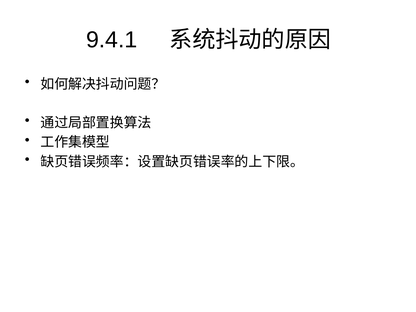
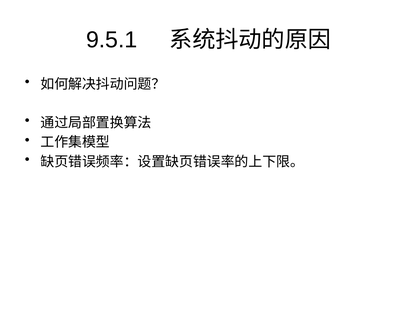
9.4.1: 9.4.1 -> 9.5.1
